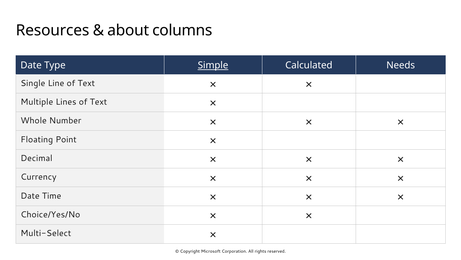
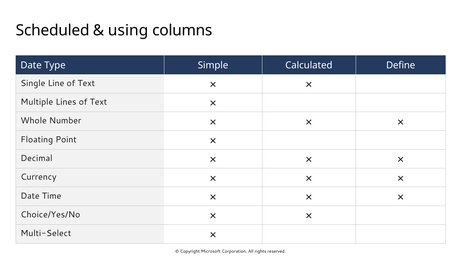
Resources: Resources -> Scheduled
about: about -> using
Simple underline: present -> none
Needs: Needs -> Define
